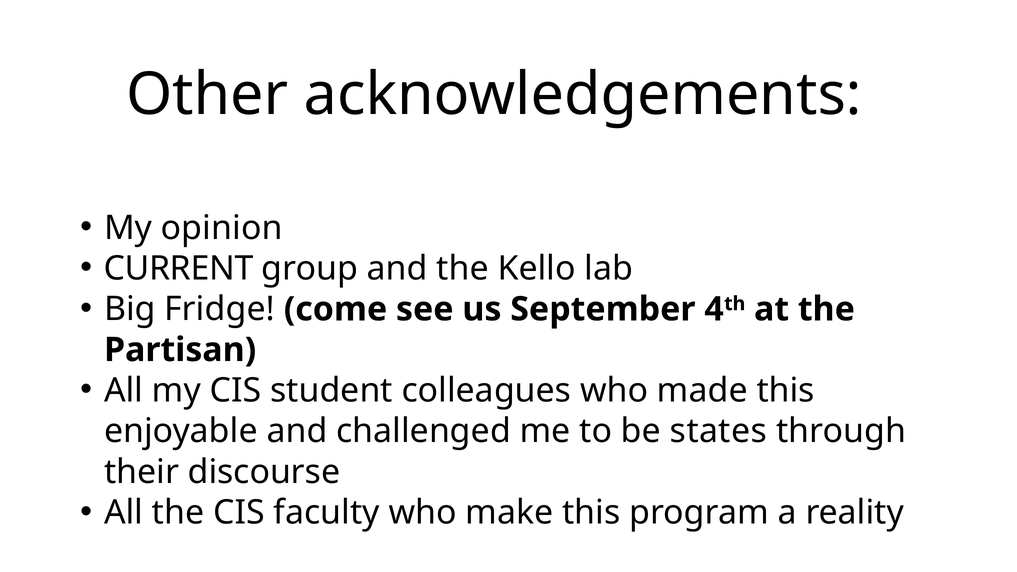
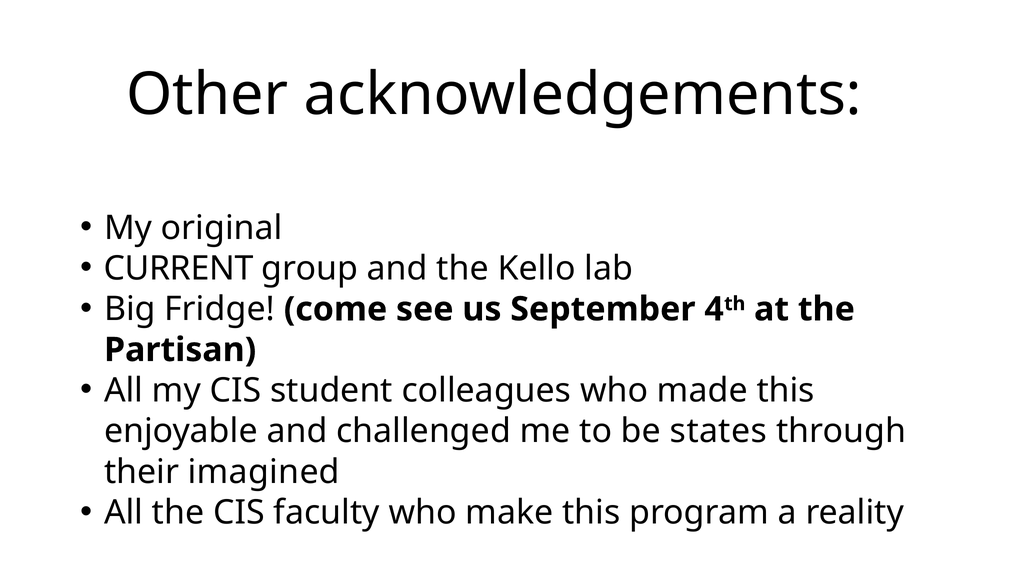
opinion: opinion -> original
discourse: discourse -> imagined
